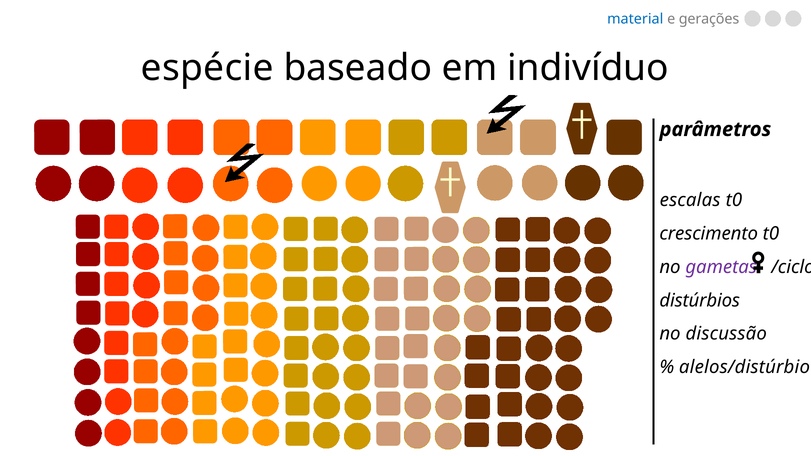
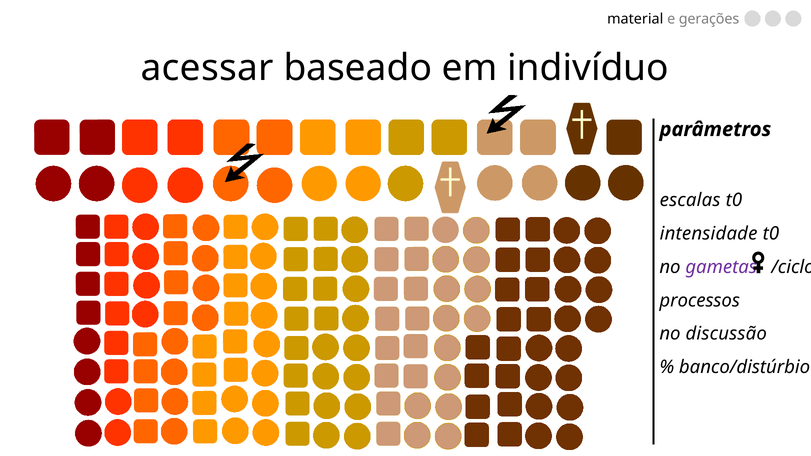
material colour: blue -> black
espécie: espécie -> acessar
crescimento: crescimento -> intensidade
distúrbios: distúrbios -> processos
alelos/distúrbio: alelos/distúrbio -> banco/distúrbio
